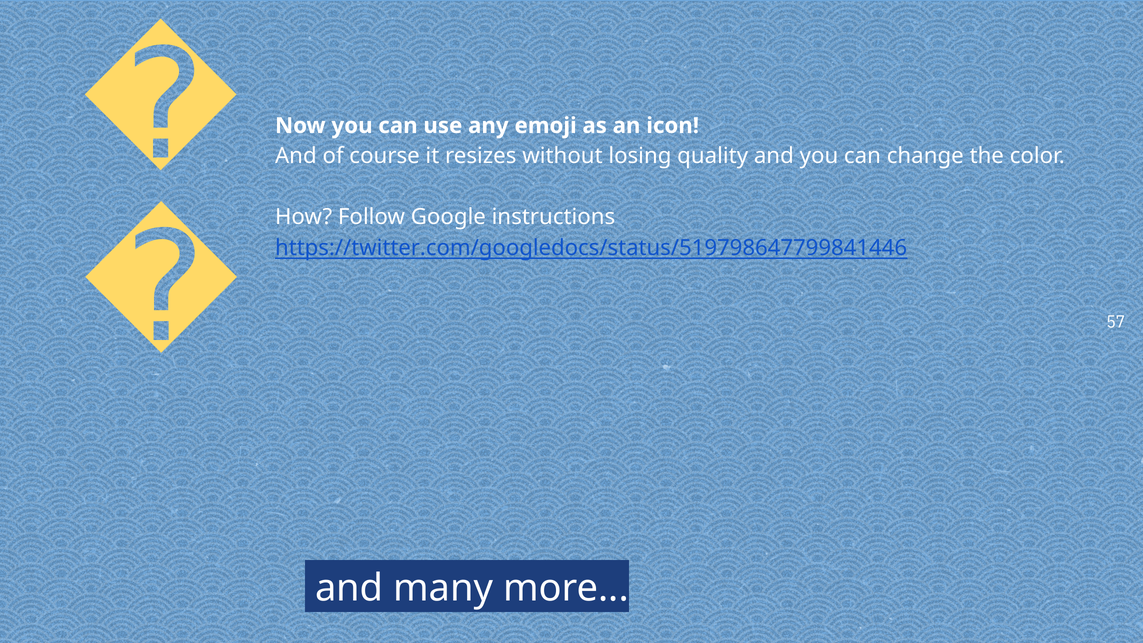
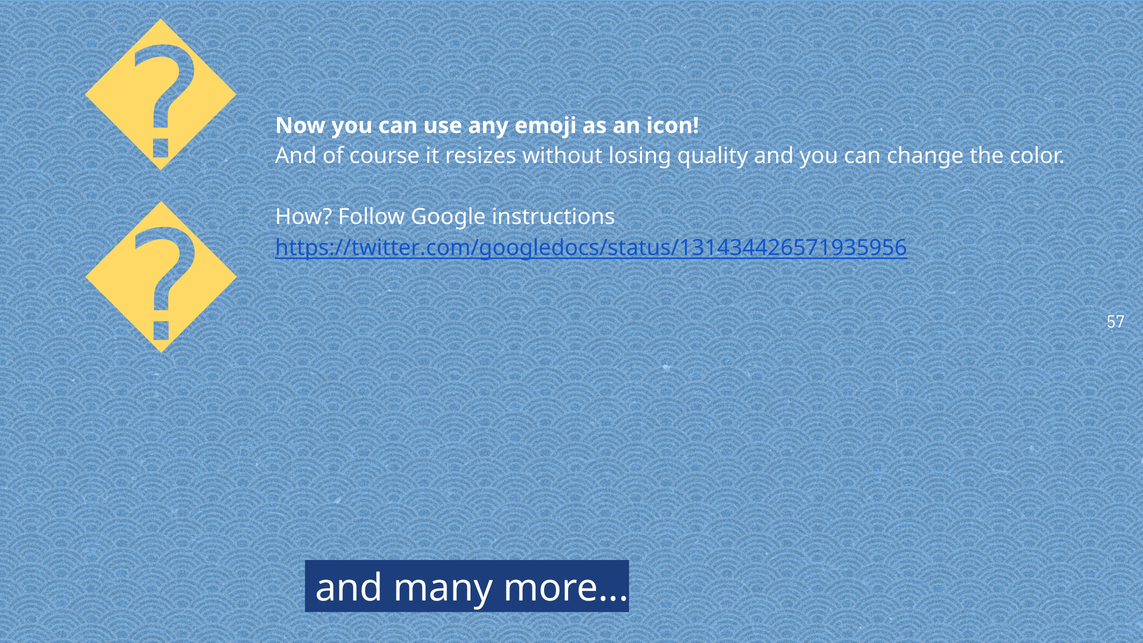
https://twitter.com/googledocs/status/519798647799841446: https://twitter.com/googledocs/status/519798647799841446 -> https://twitter.com/googledocs/status/131434426571935956
